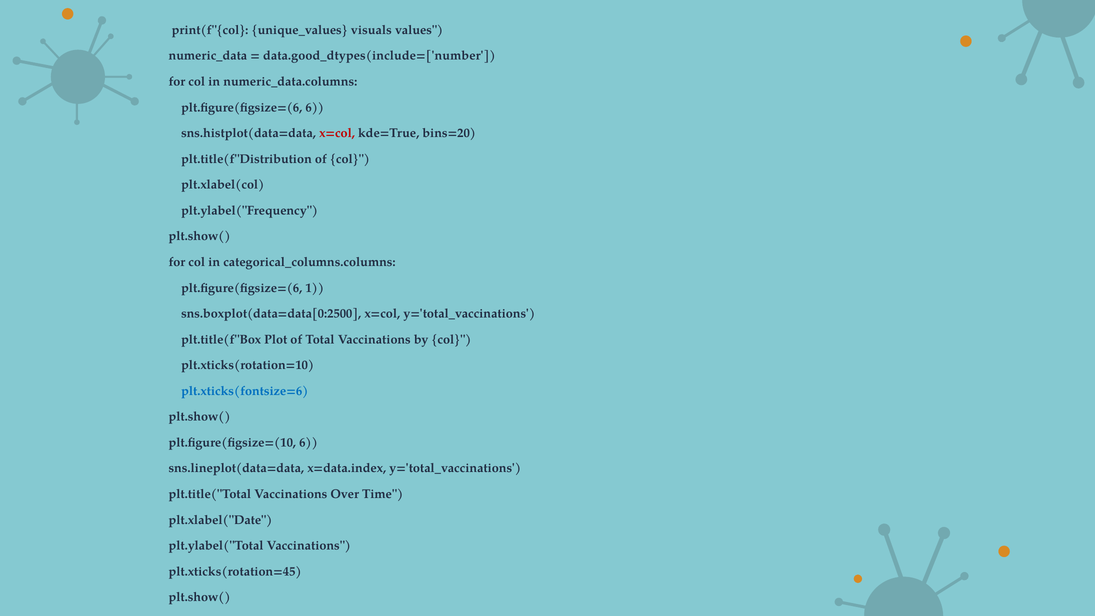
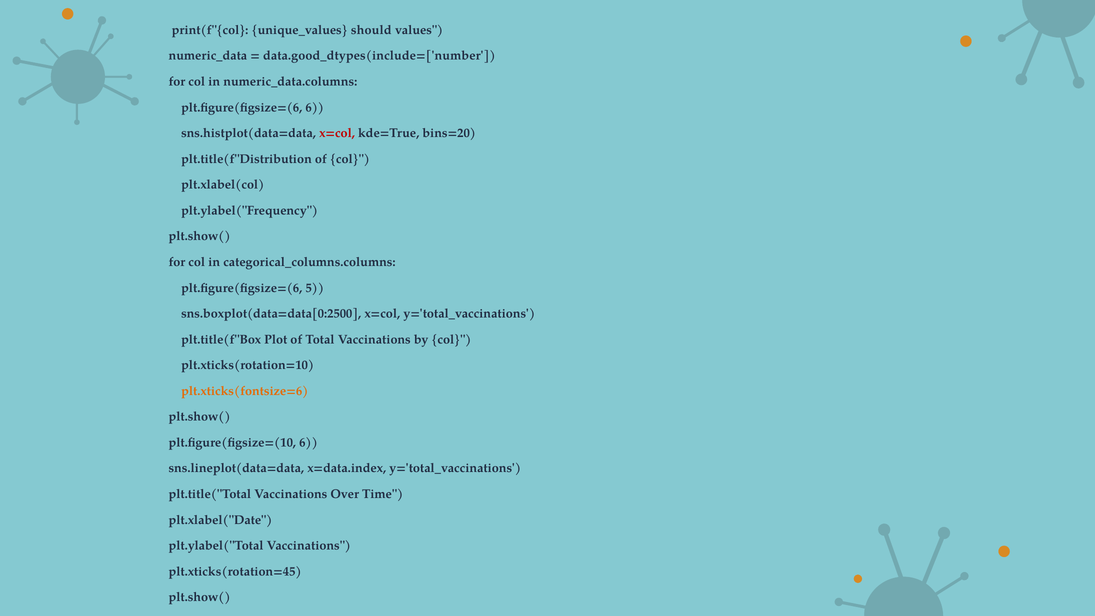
visuals: visuals -> should
1: 1 -> 5
plt.xticks(fontsize=6 colour: blue -> orange
